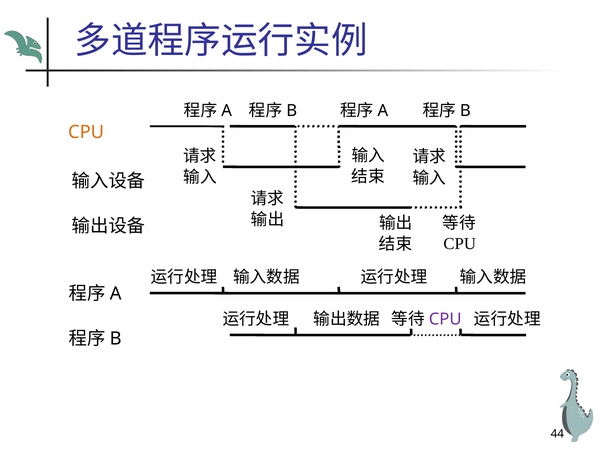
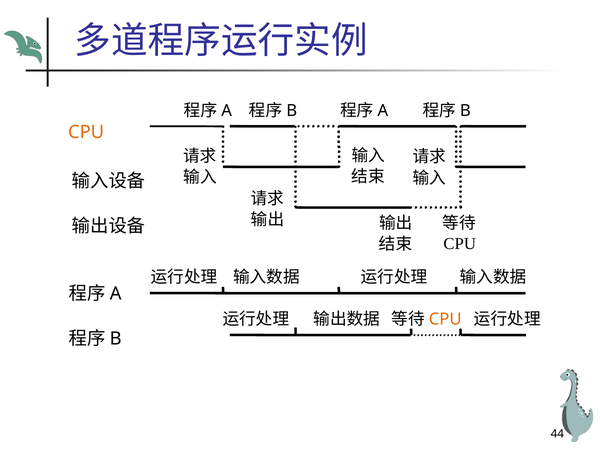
CPU at (445, 319) colour: purple -> orange
